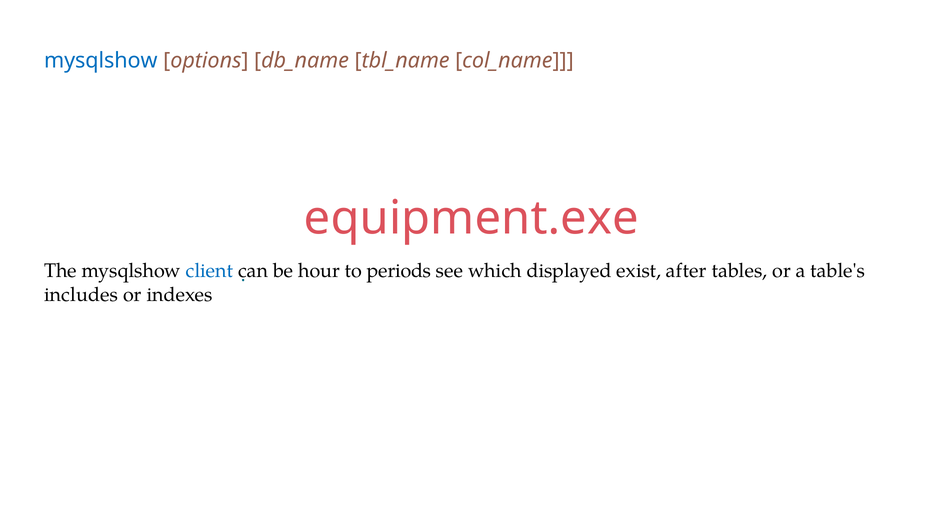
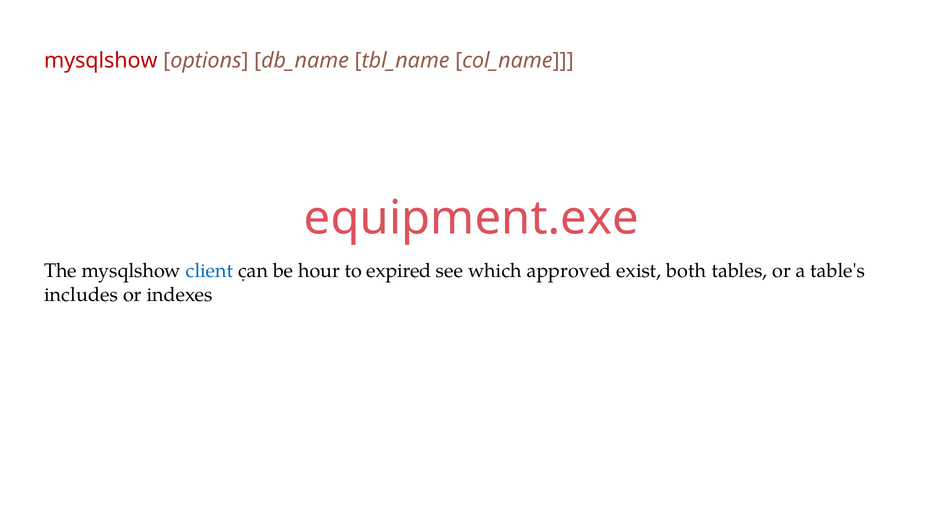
mysqlshow at (101, 60) colour: blue -> red
periods: periods -> expired
displayed: displayed -> approved
after: after -> both
